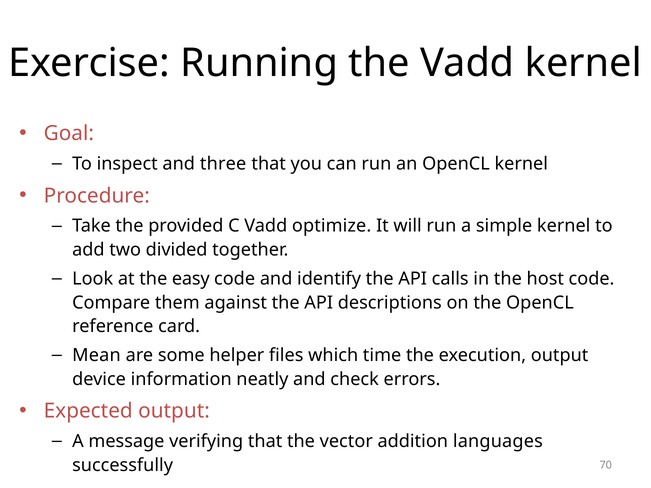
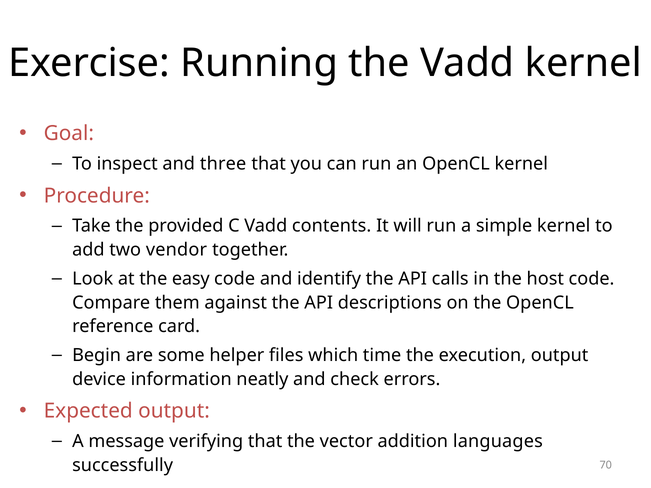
optimize: optimize -> contents
divided: divided -> vendor
Mean: Mean -> Begin
